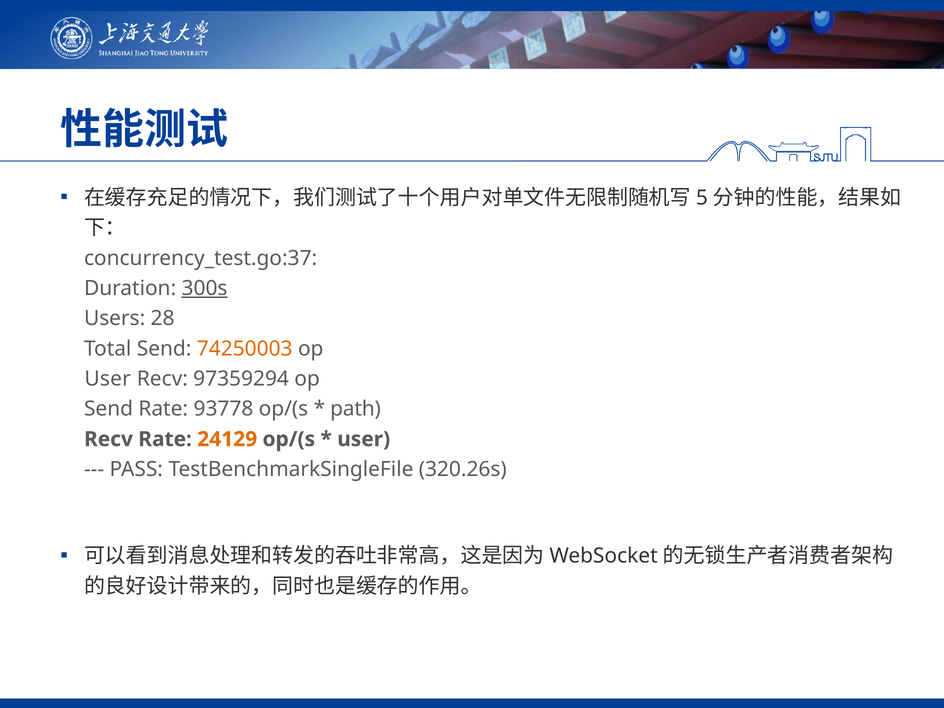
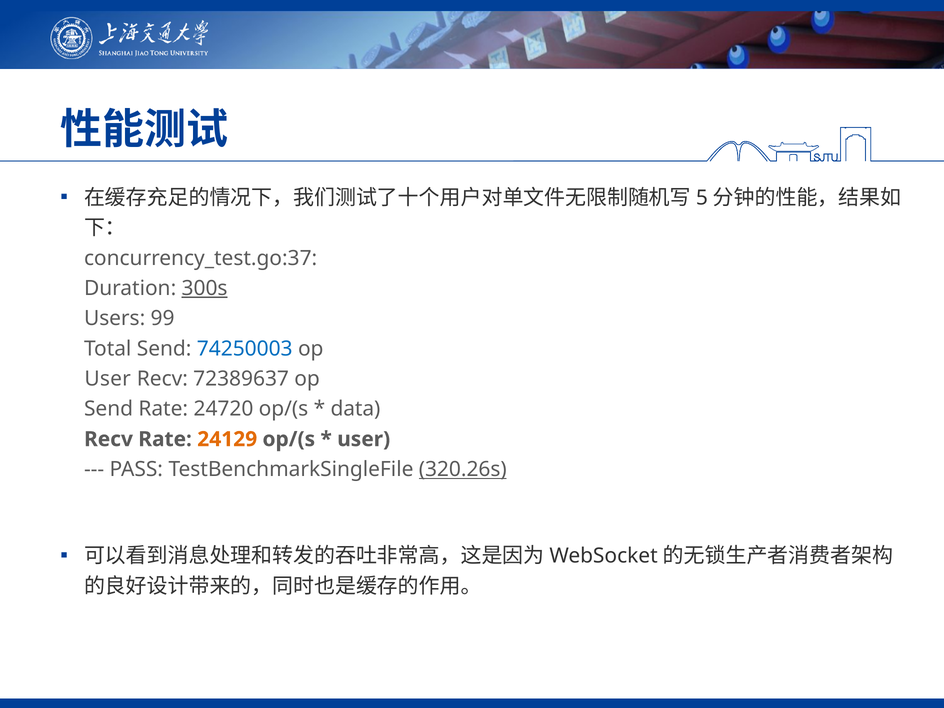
28: 28 -> 99
74250003 colour: orange -> blue
97359294: 97359294 -> 72389637
93778: 93778 -> 24720
path: path -> data
320.26s underline: none -> present
